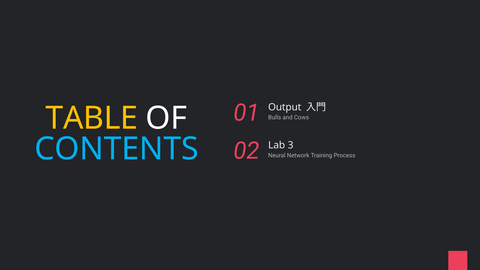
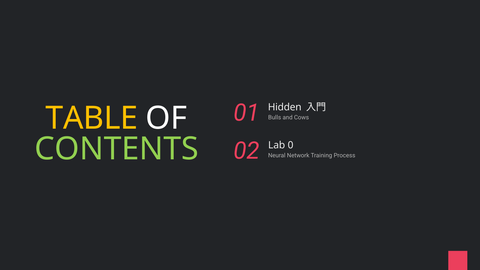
Output: Output -> Hidden
CONTENTS colour: light blue -> light green
3: 3 -> 0
